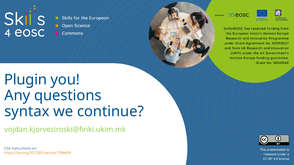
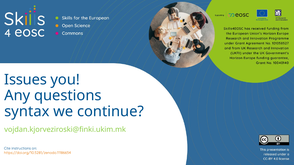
Plugin: Plugin -> Issues
